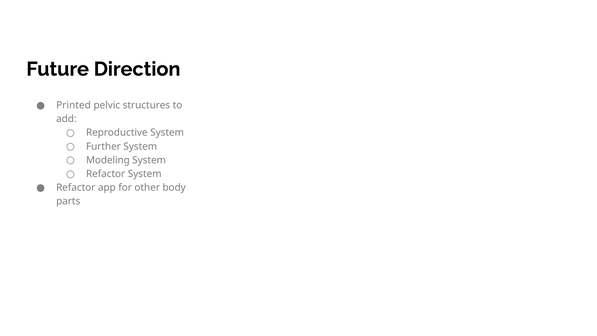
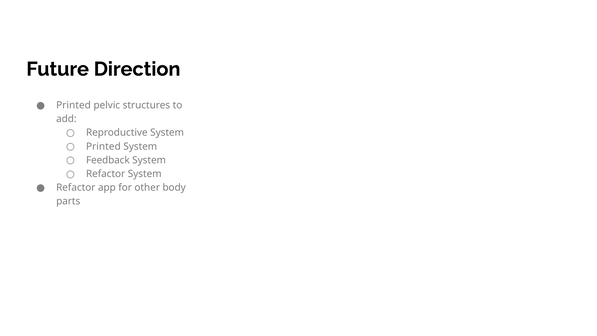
Further at (103, 146): Further -> Printed
Modeling: Modeling -> Feedback
